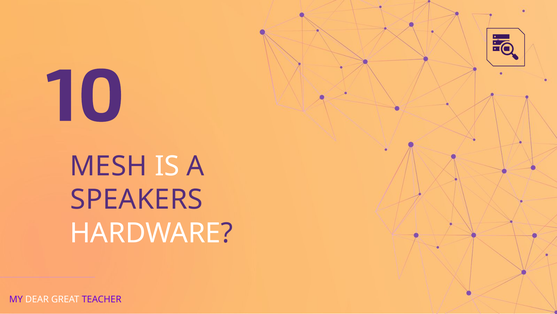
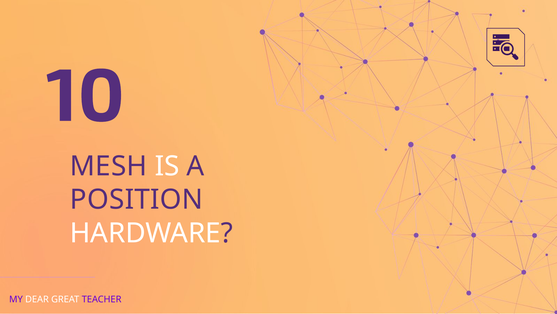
SPEAKERS: SPEAKERS -> POSITION
